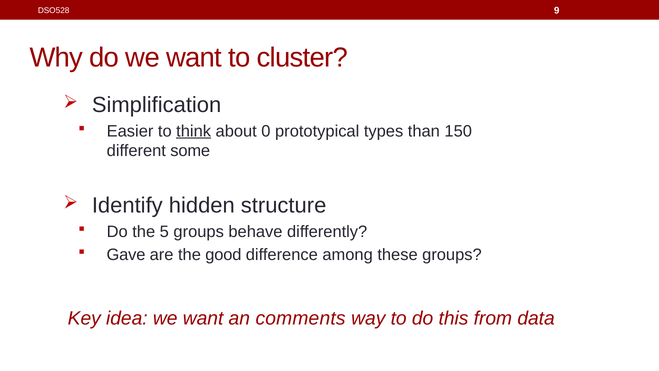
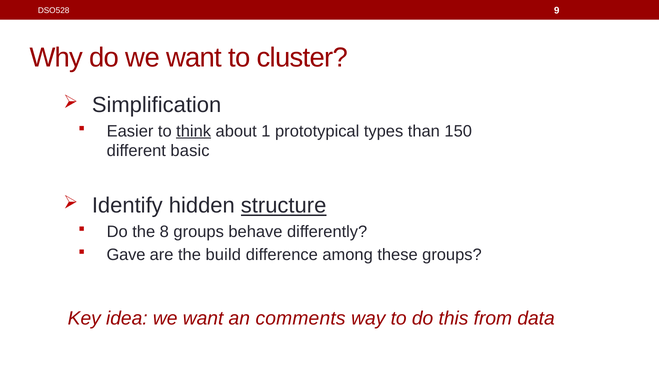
0: 0 -> 1
some: some -> basic
structure underline: none -> present
5: 5 -> 8
good: good -> build
